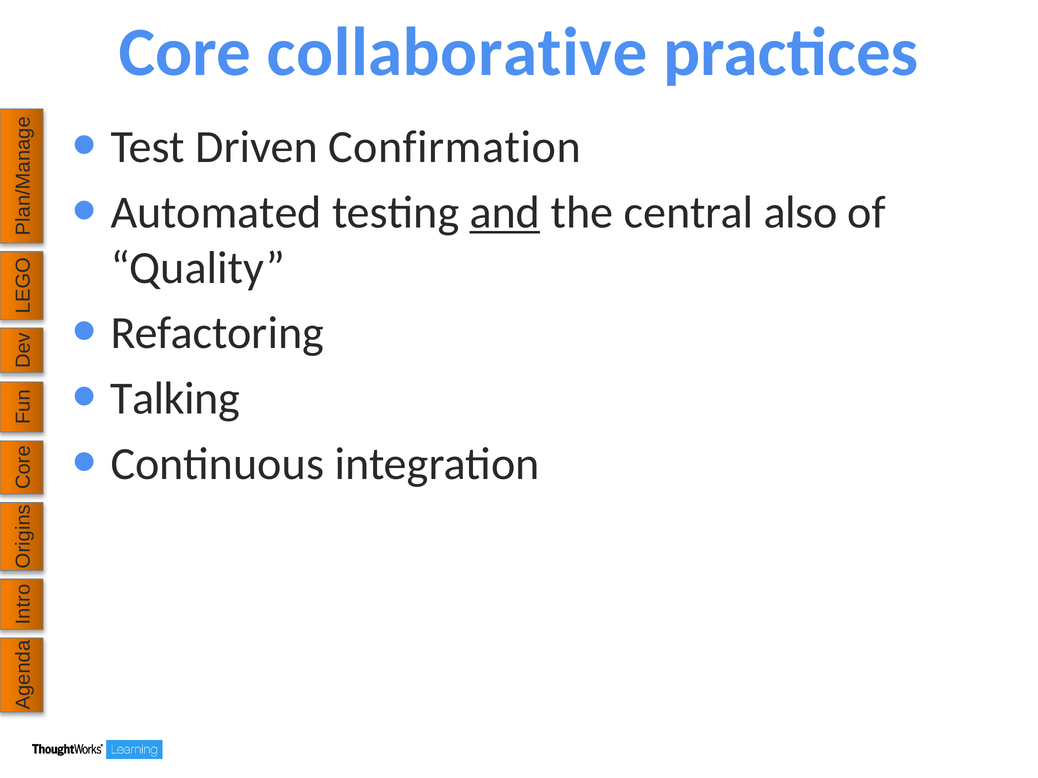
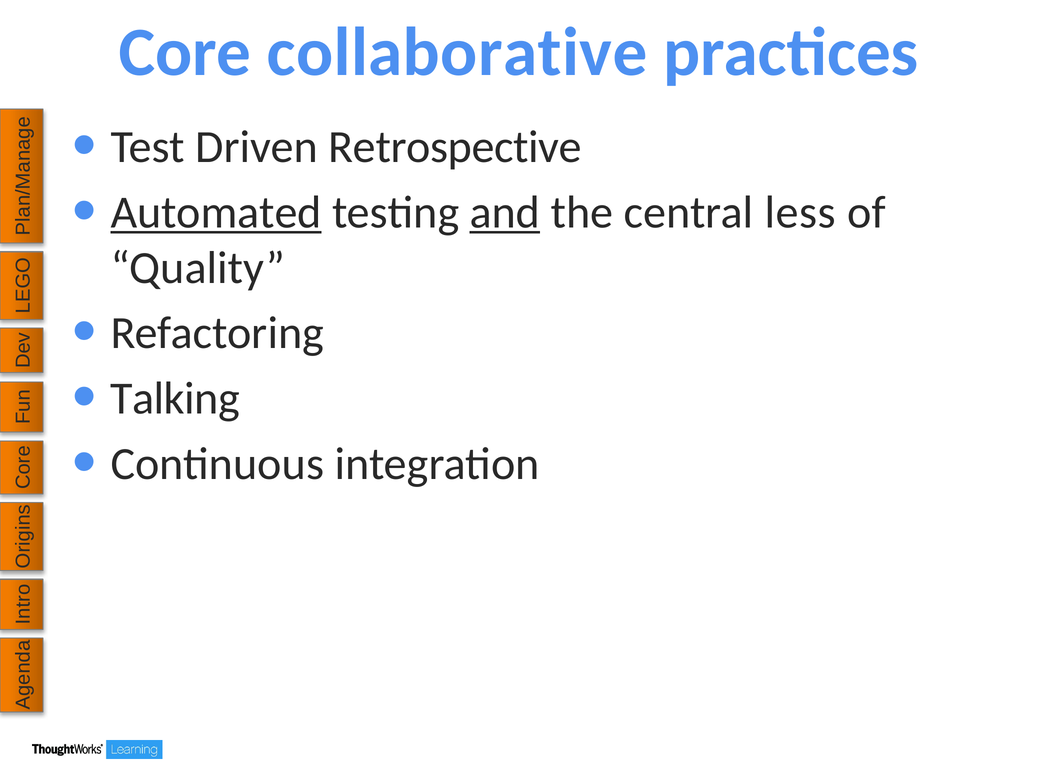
Confirmation: Confirmation -> Retrospective
Automated underline: none -> present
also: also -> less
